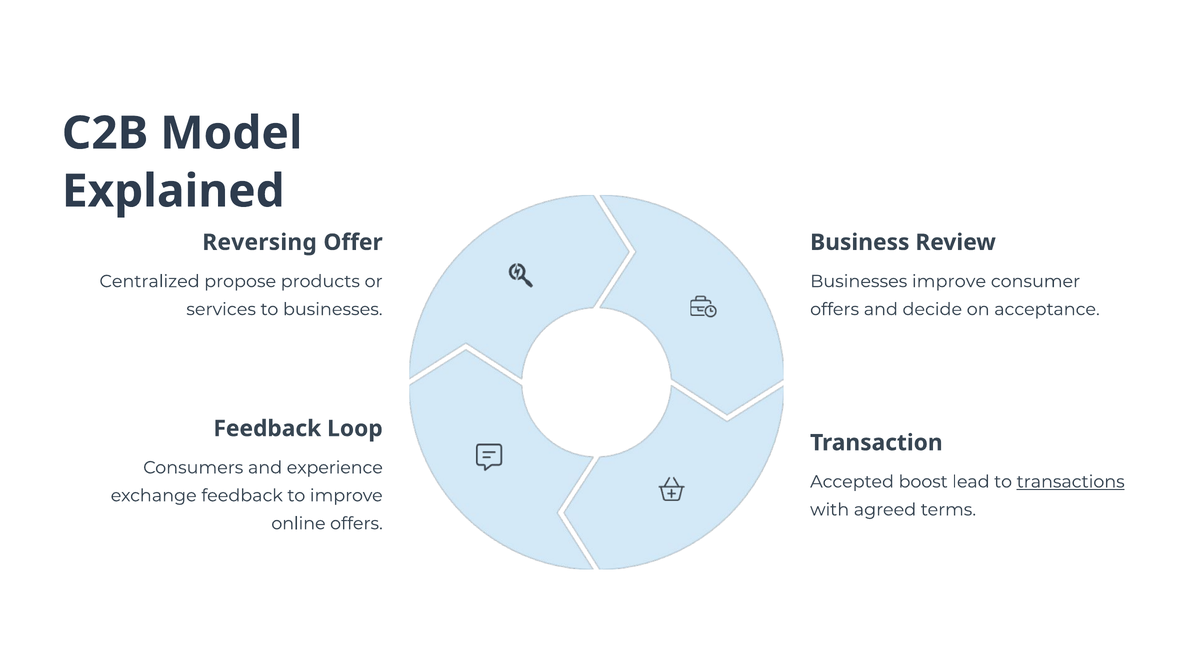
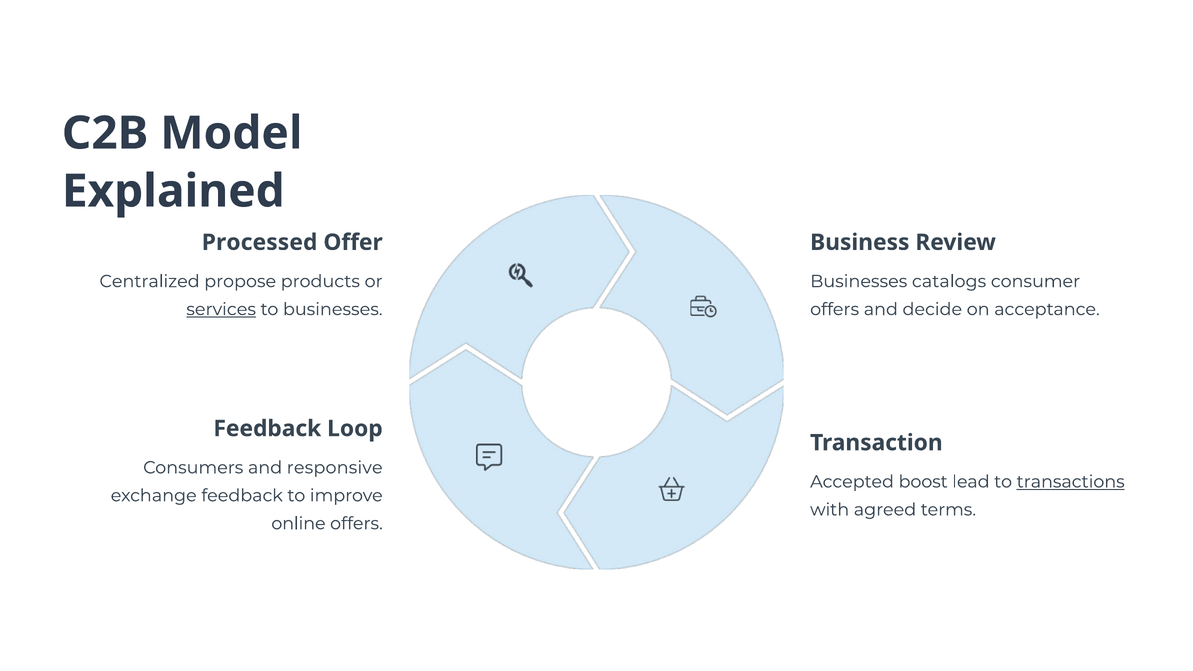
Reversing: Reversing -> Processed
Businesses improve: improve -> catalogs
services underline: none -> present
experience: experience -> responsive
